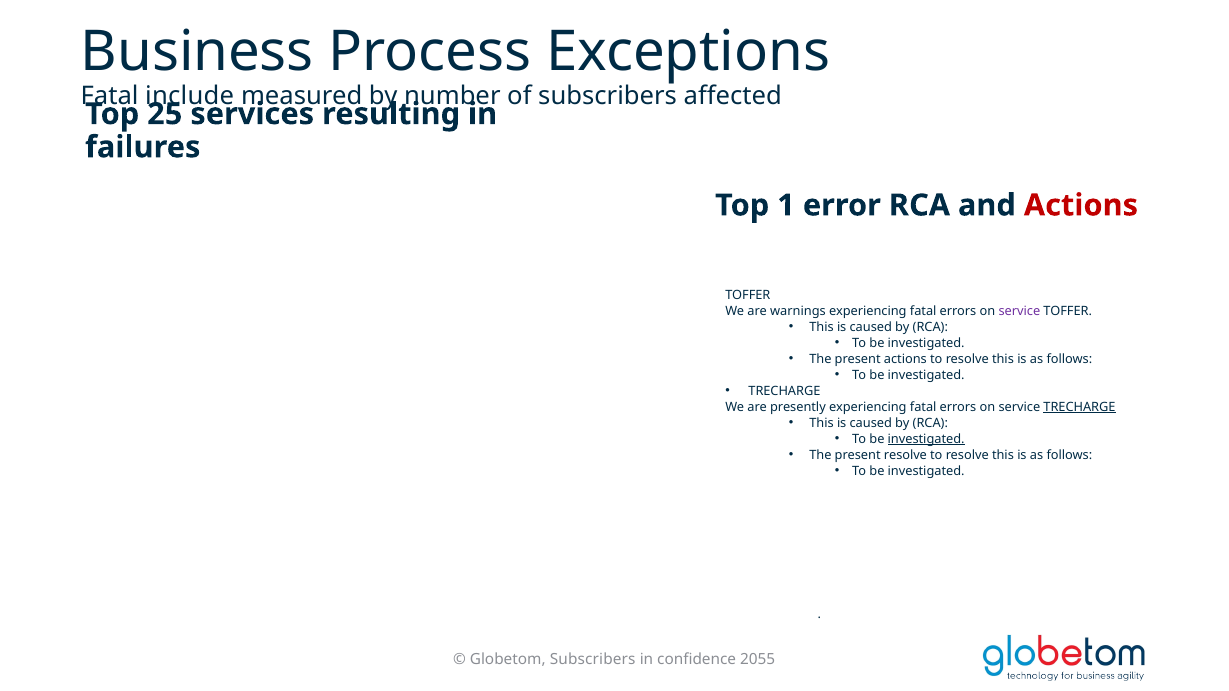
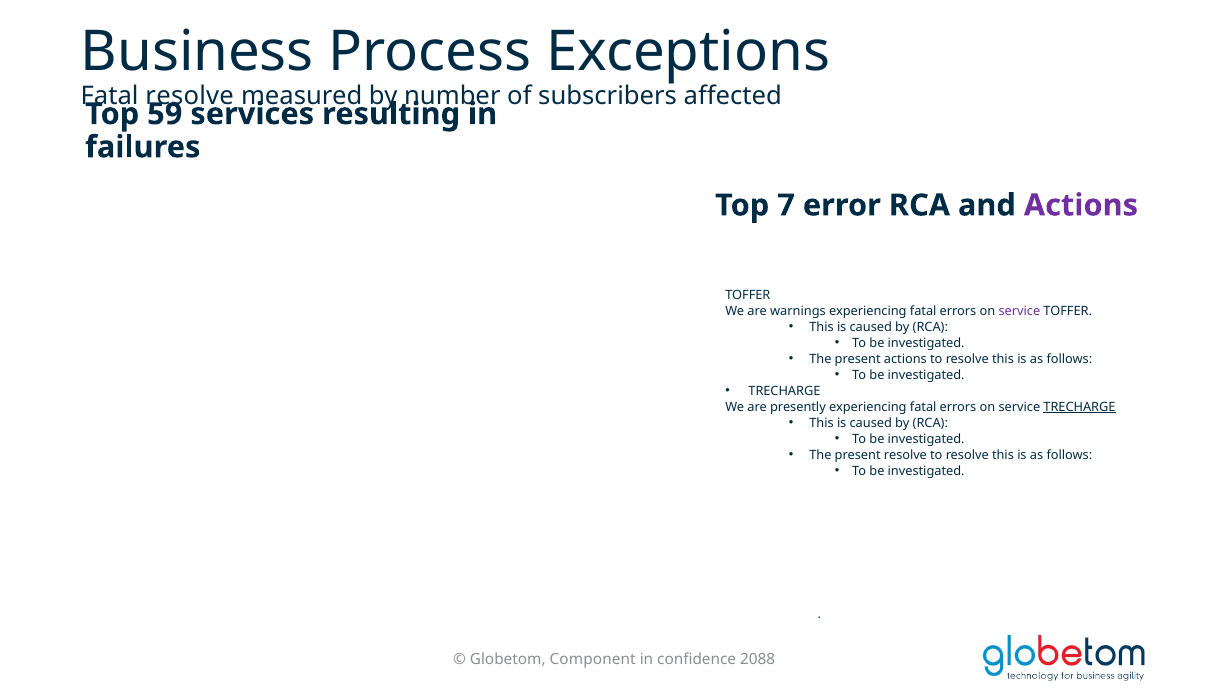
Fatal include: include -> resolve
25: 25 -> 59
1: 1 -> 7
Actions at (1081, 205) colour: red -> purple
investigated at (926, 439) underline: present -> none
Globetom Subscribers: Subscribers -> Component
2055: 2055 -> 2088
